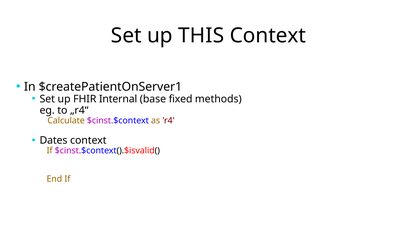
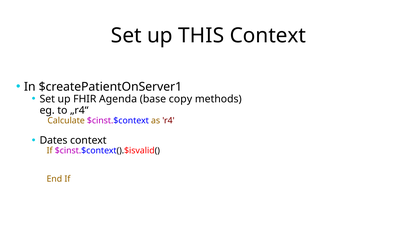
Internal: Internal -> Agenda
fixed: fixed -> copy
